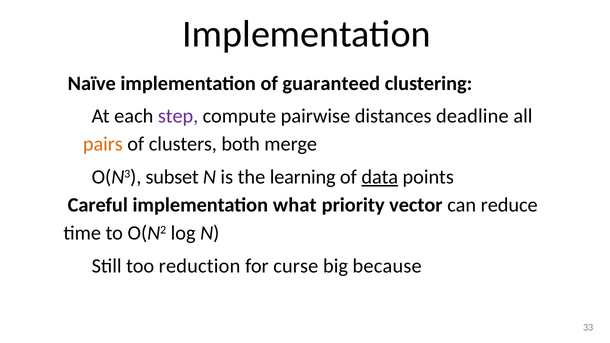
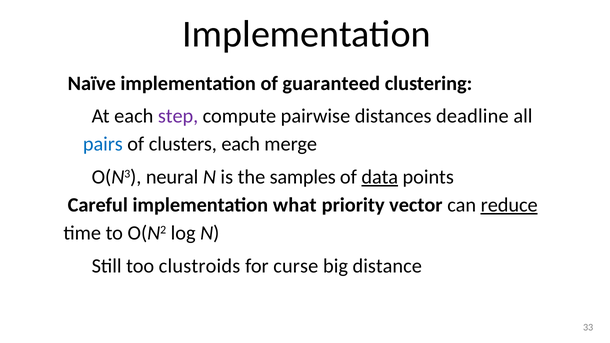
pairs colour: orange -> blue
clusters both: both -> each
subset: subset -> neural
learning: learning -> samples
reduce underline: none -> present
reduction: reduction -> clustroids
because: because -> distance
